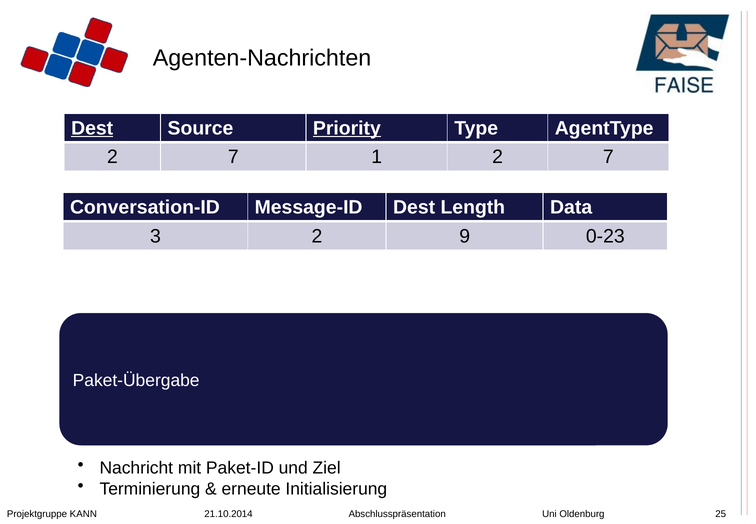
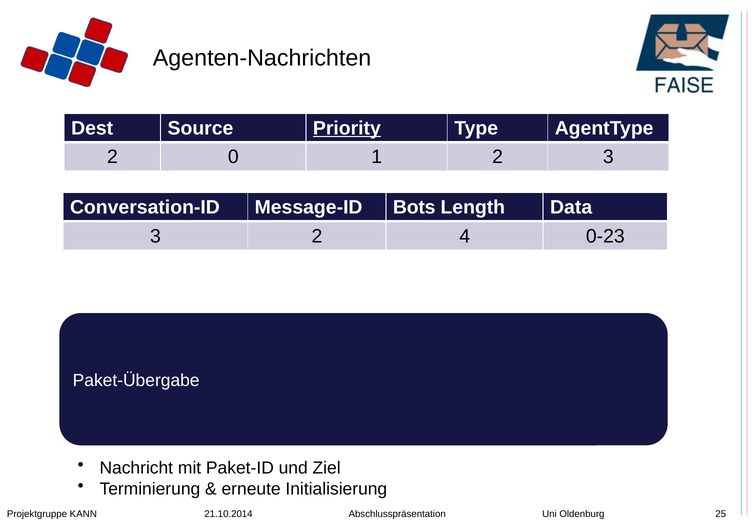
Dest at (92, 128) underline: present -> none
7 at (233, 157): 7 -> 0
1 2 7: 7 -> 3
Message-ID Dest: Dest -> Bots
9: 9 -> 4
